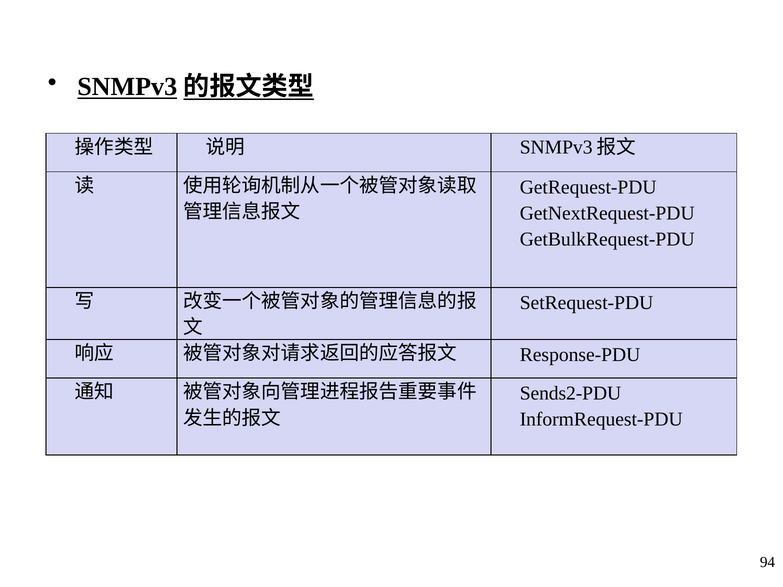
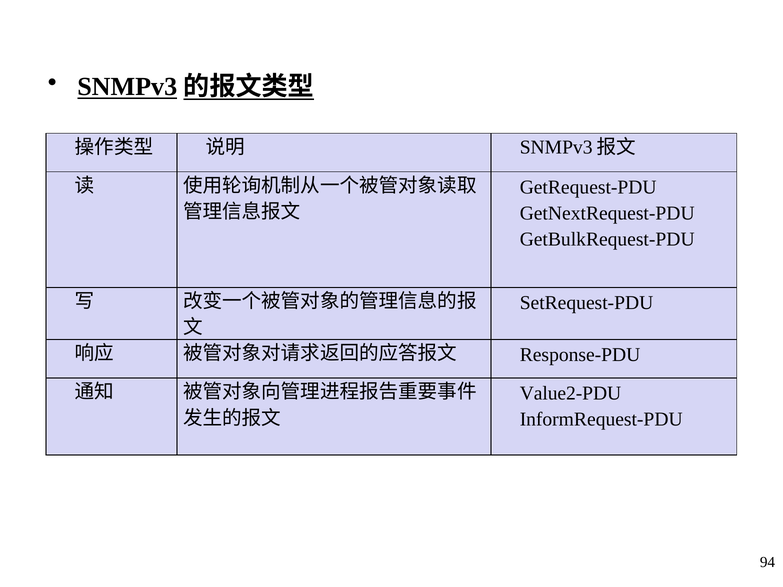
Sends2-PDU: Sends2-PDU -> Value2-PDU
